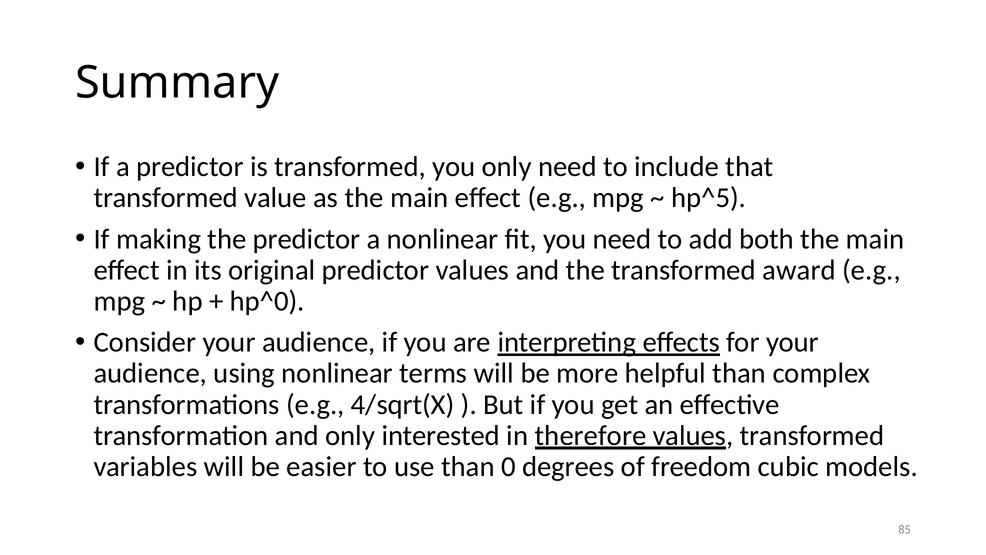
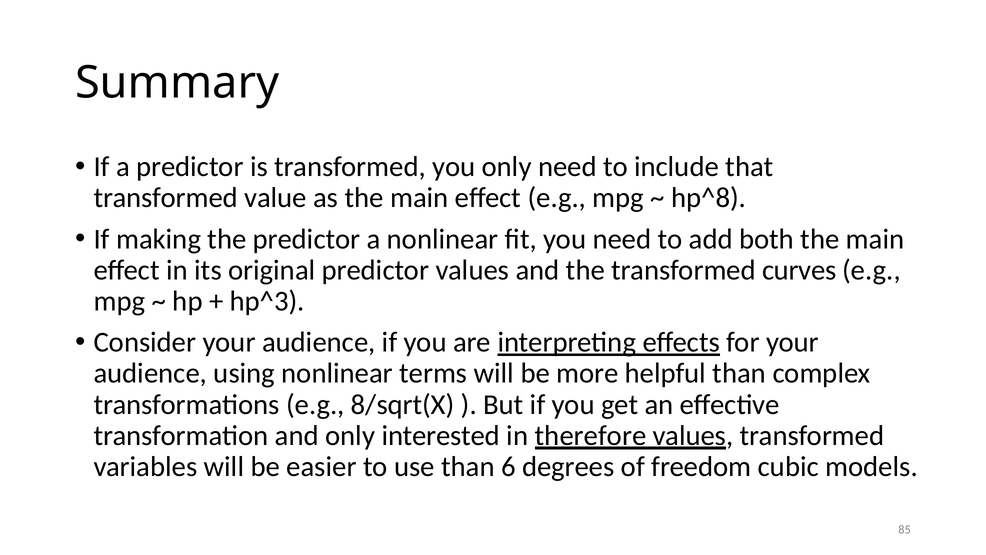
hp^5: hp^5 -> hp^8
award: award -> curves
hp^0: hp^0 -> hp^3
4/sqrt(X: 4/sqrt(X -> 8/sqrt(X
0: 0 -> 6
